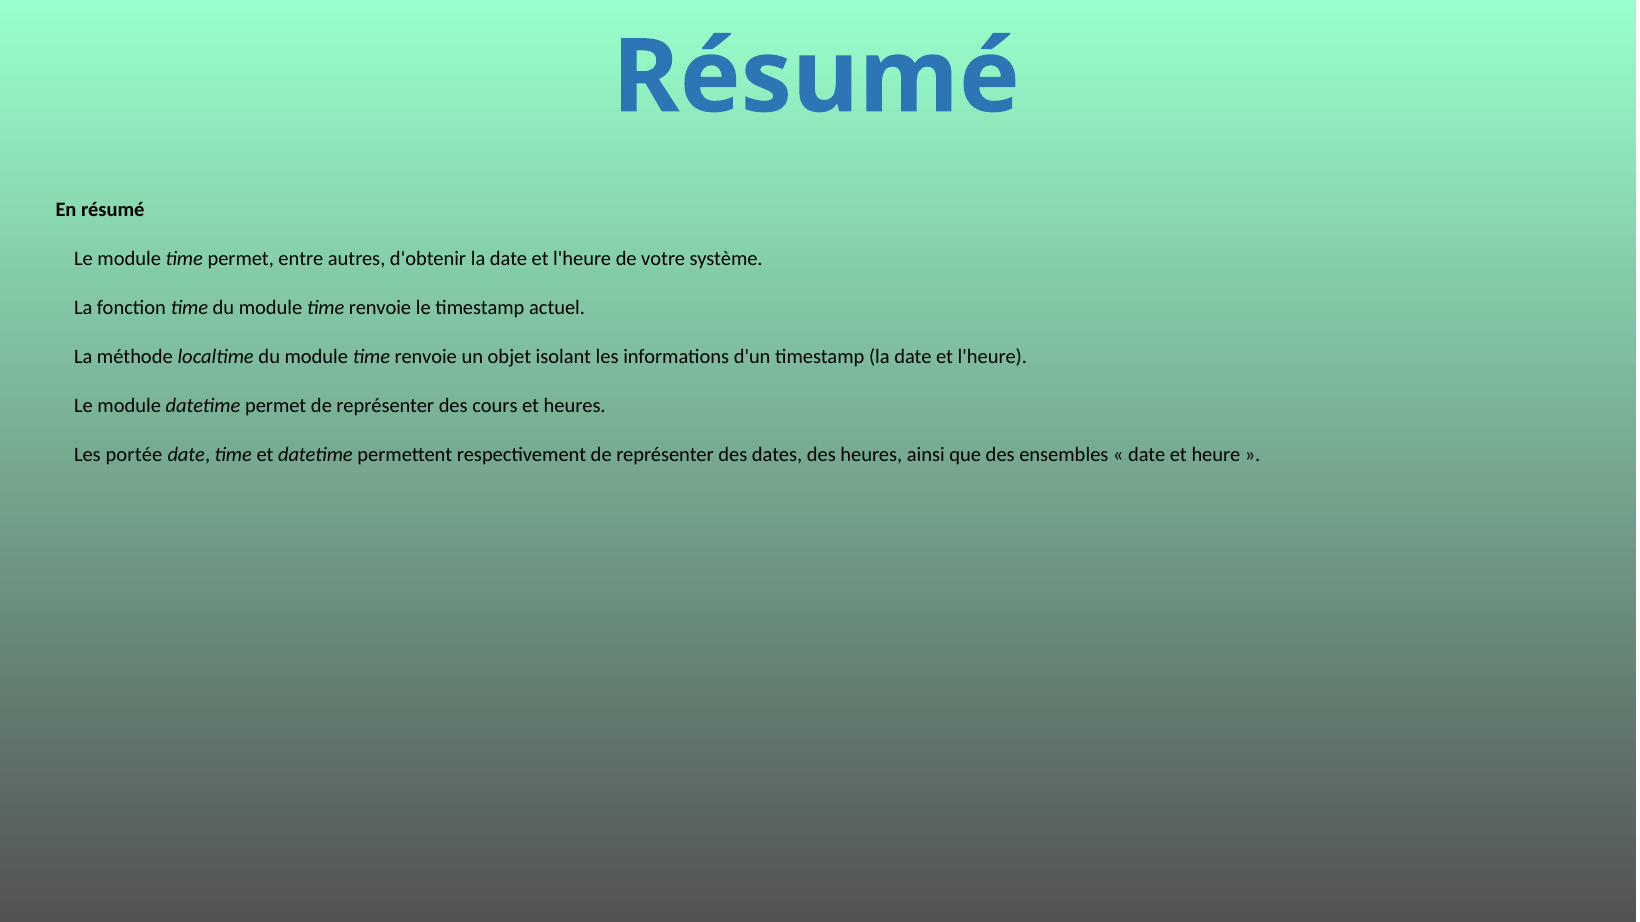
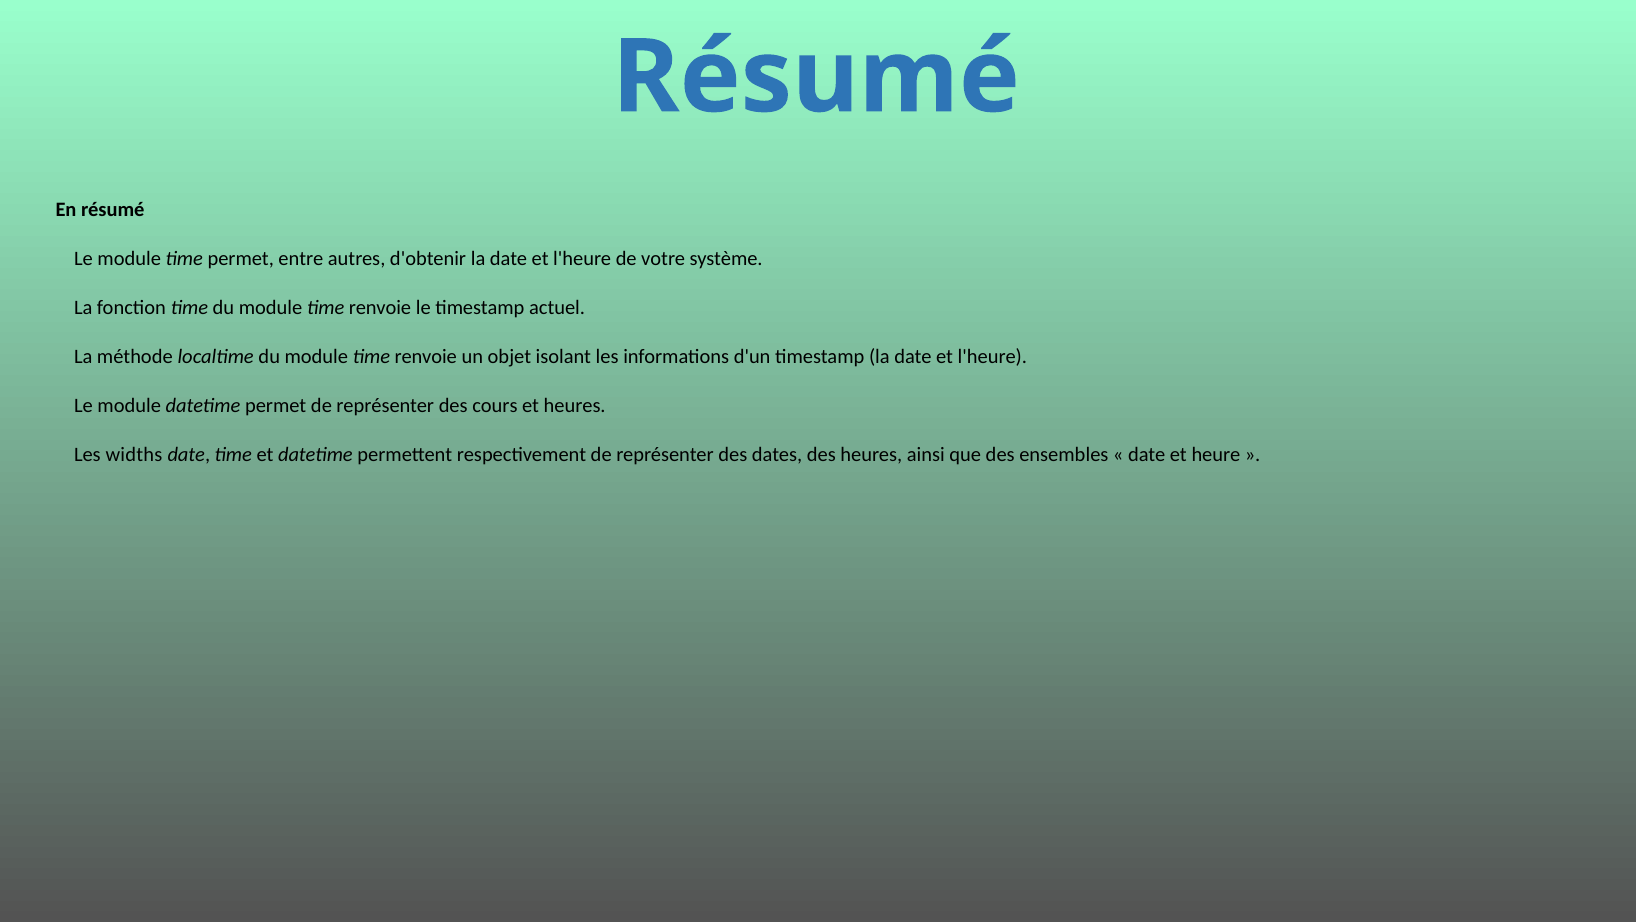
portée: portée -> widths
